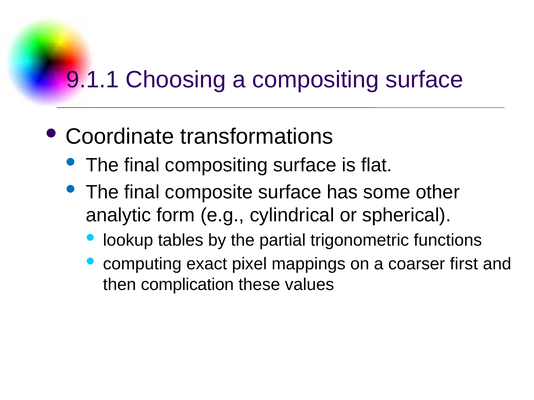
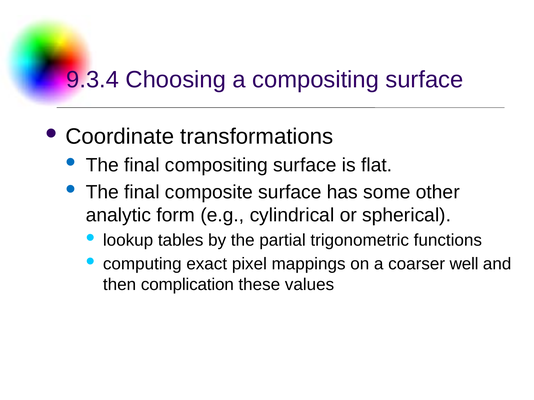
9.1.1: 9.1.1 -> 9.3.4
first: first -> well
